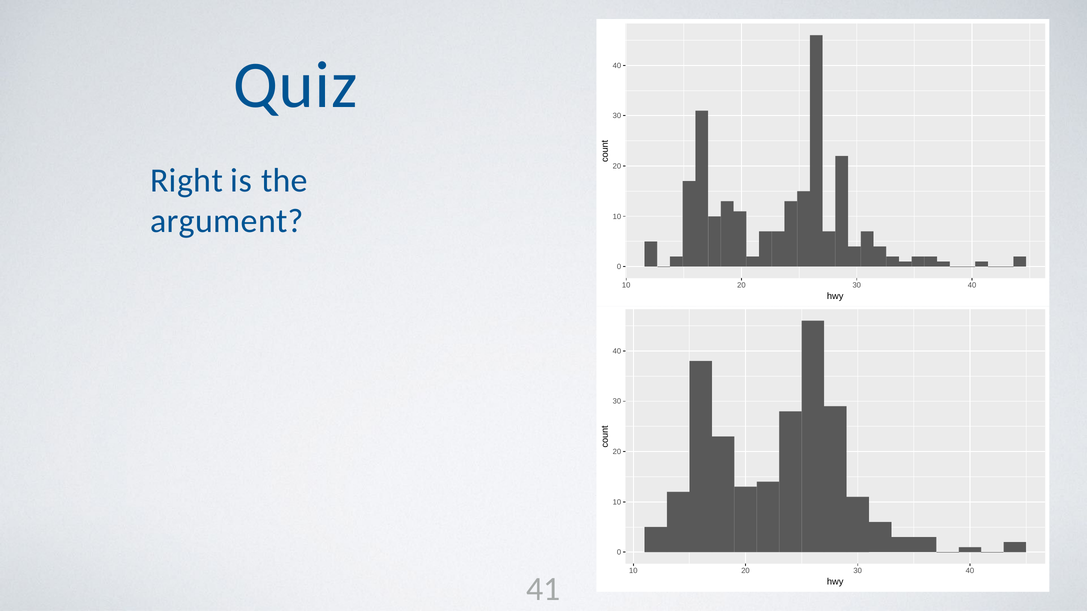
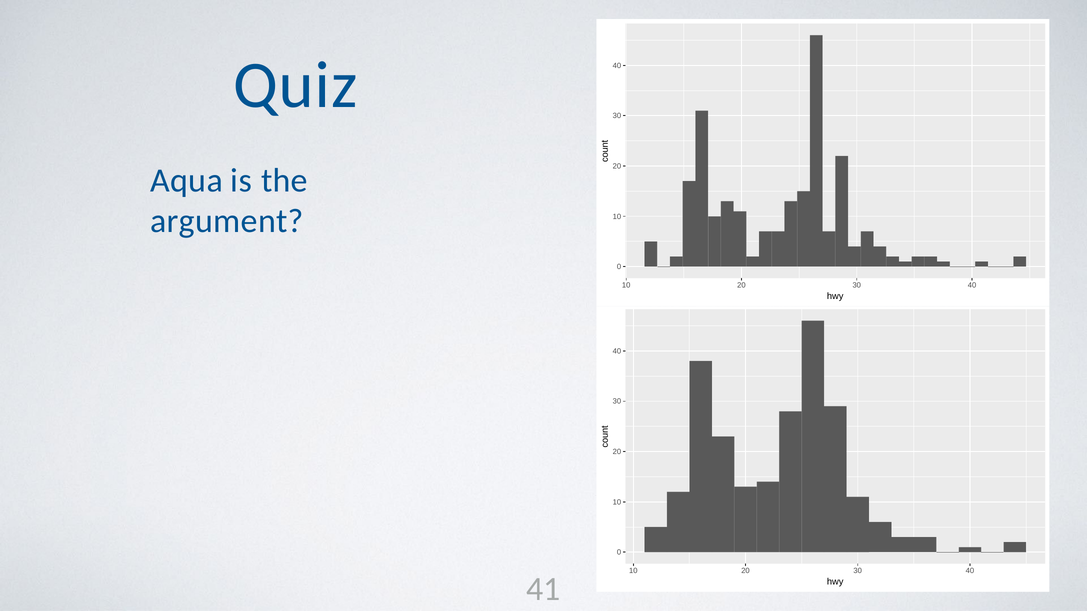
Right: Right -> Aqua
